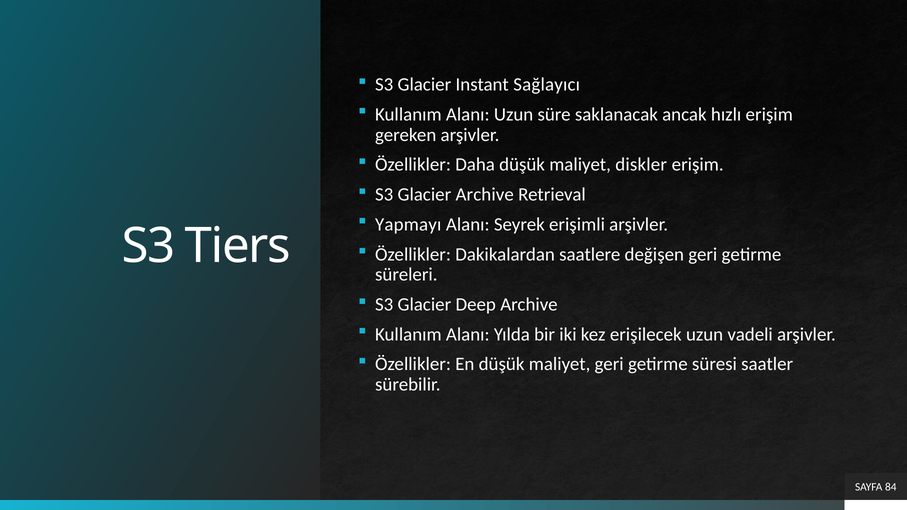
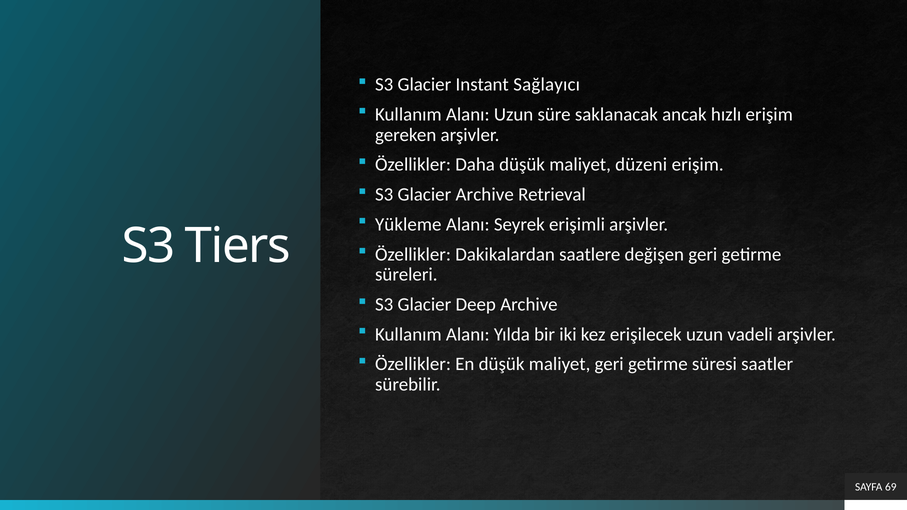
diskler: diskler -> düzeni
Yapmayı: Yapmayı -> Yükleme
84: 84 -> 69
